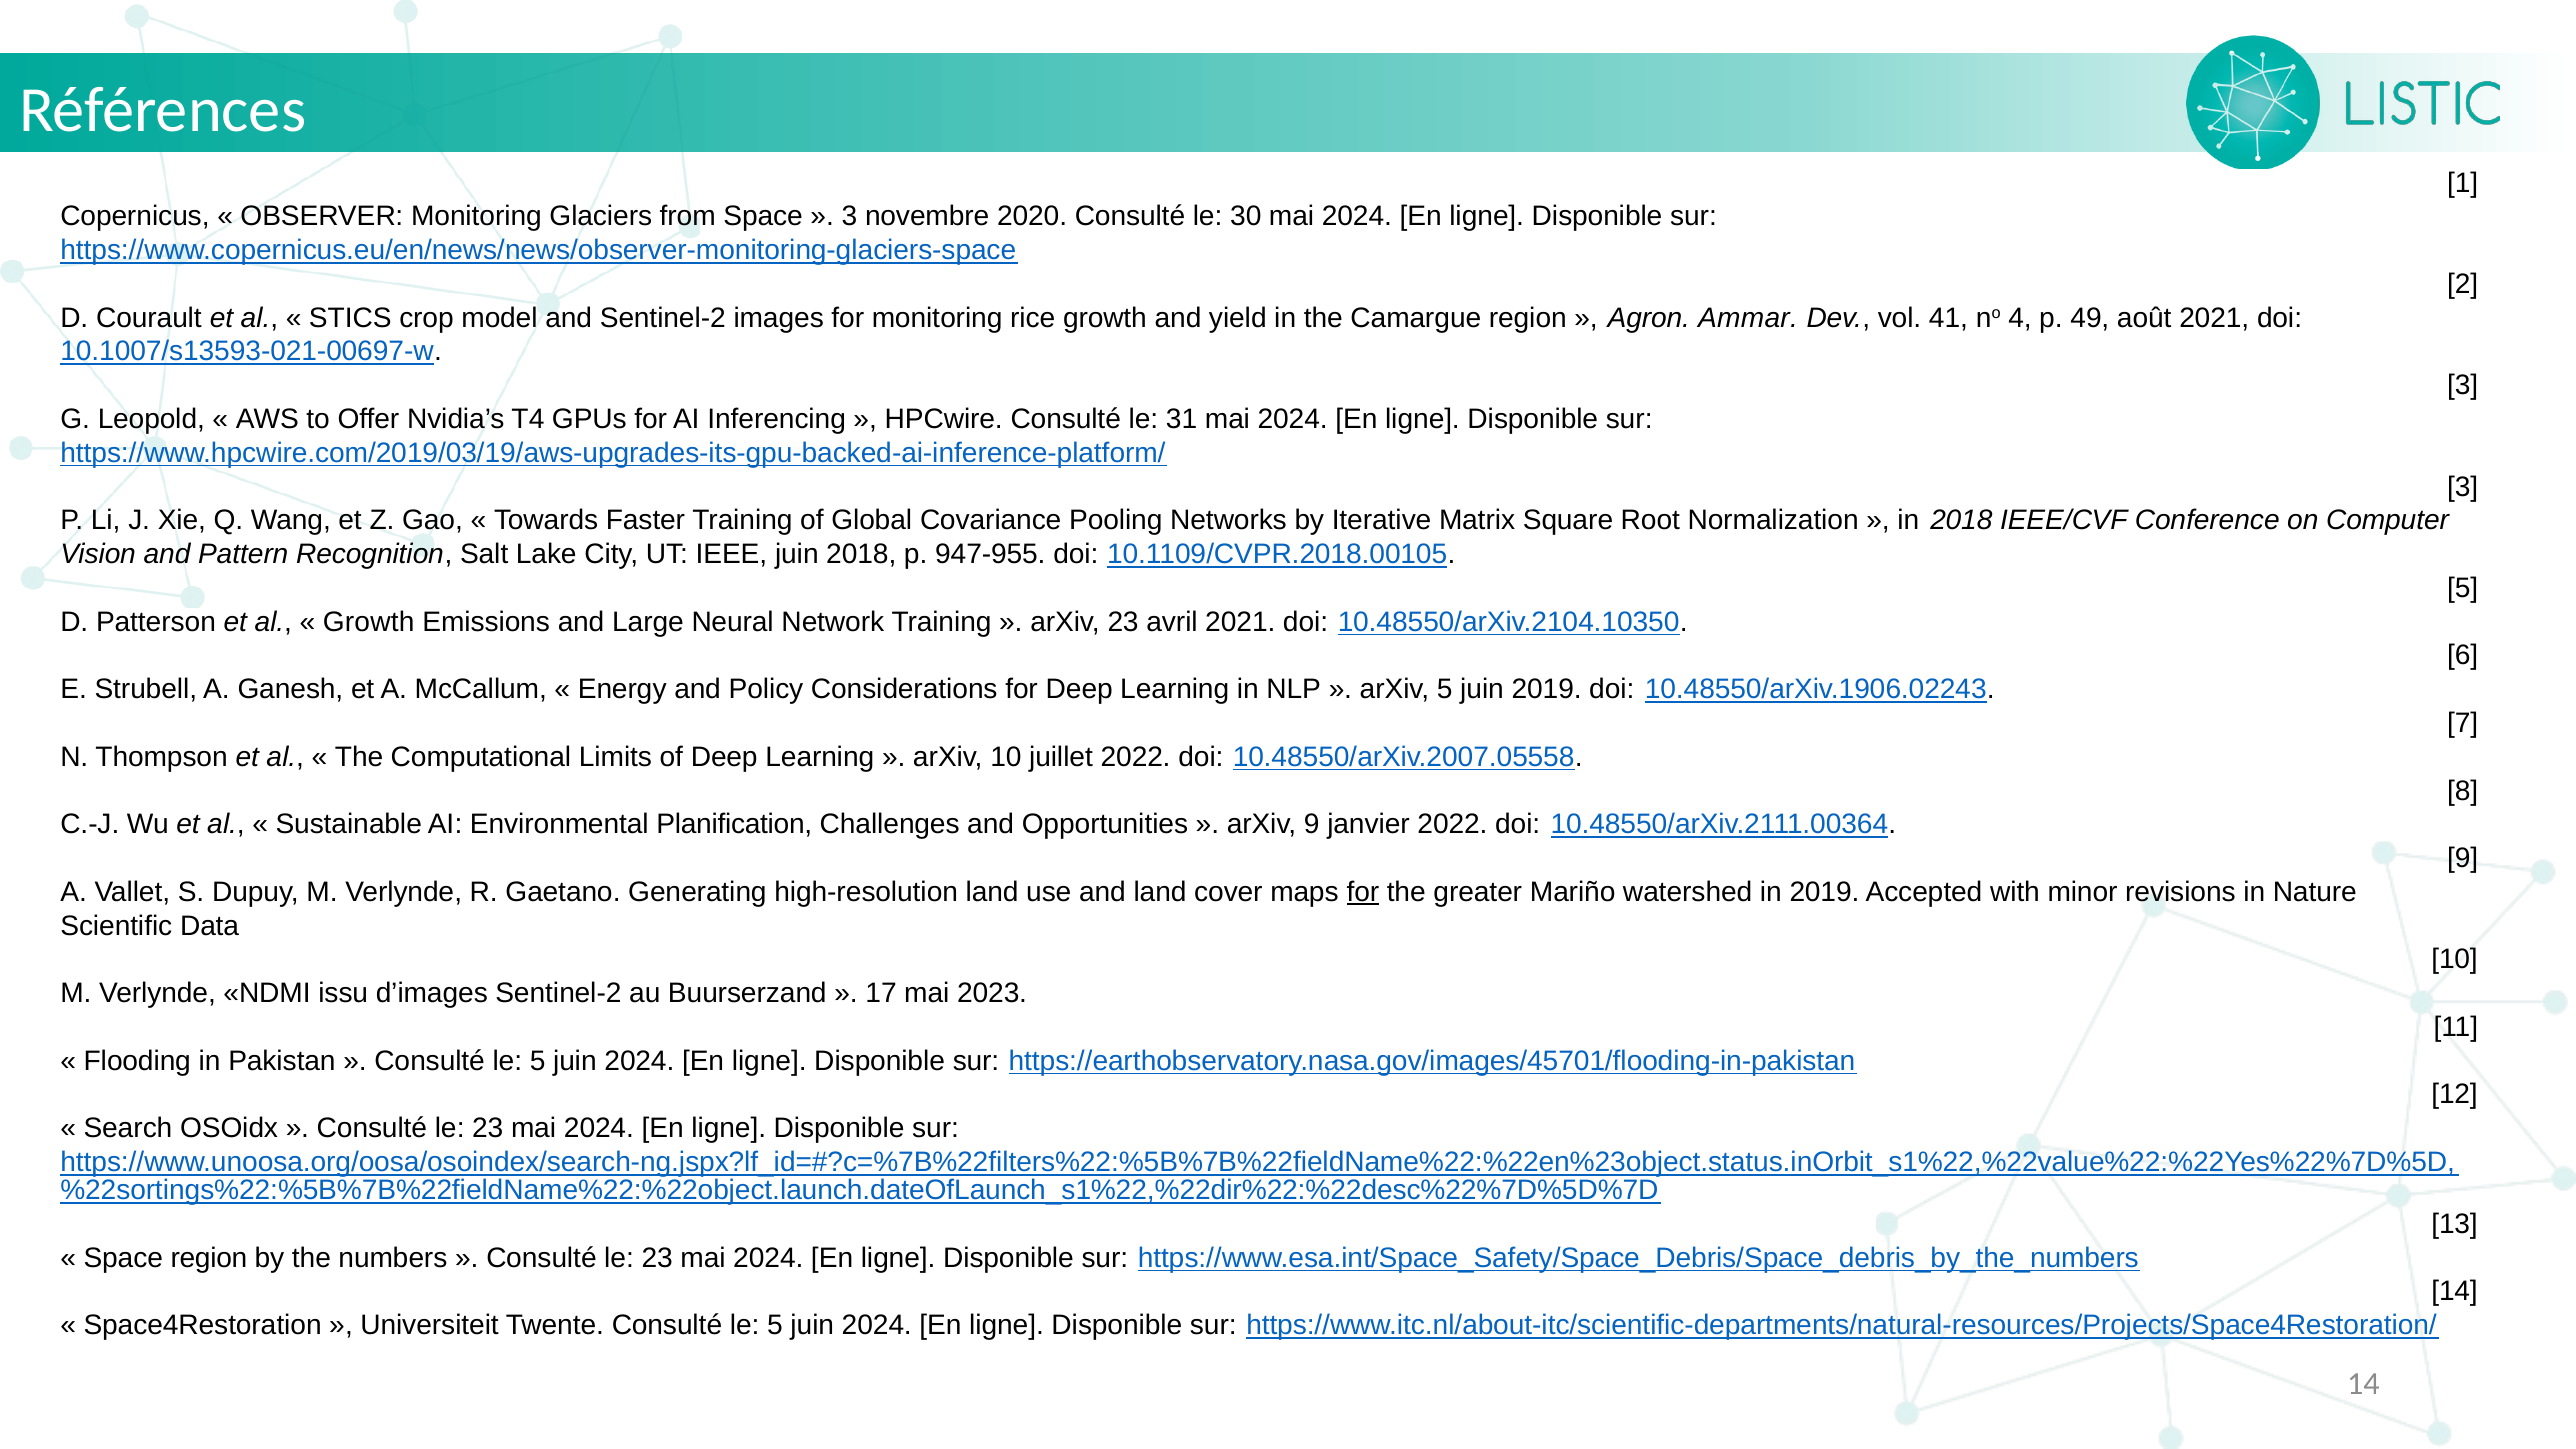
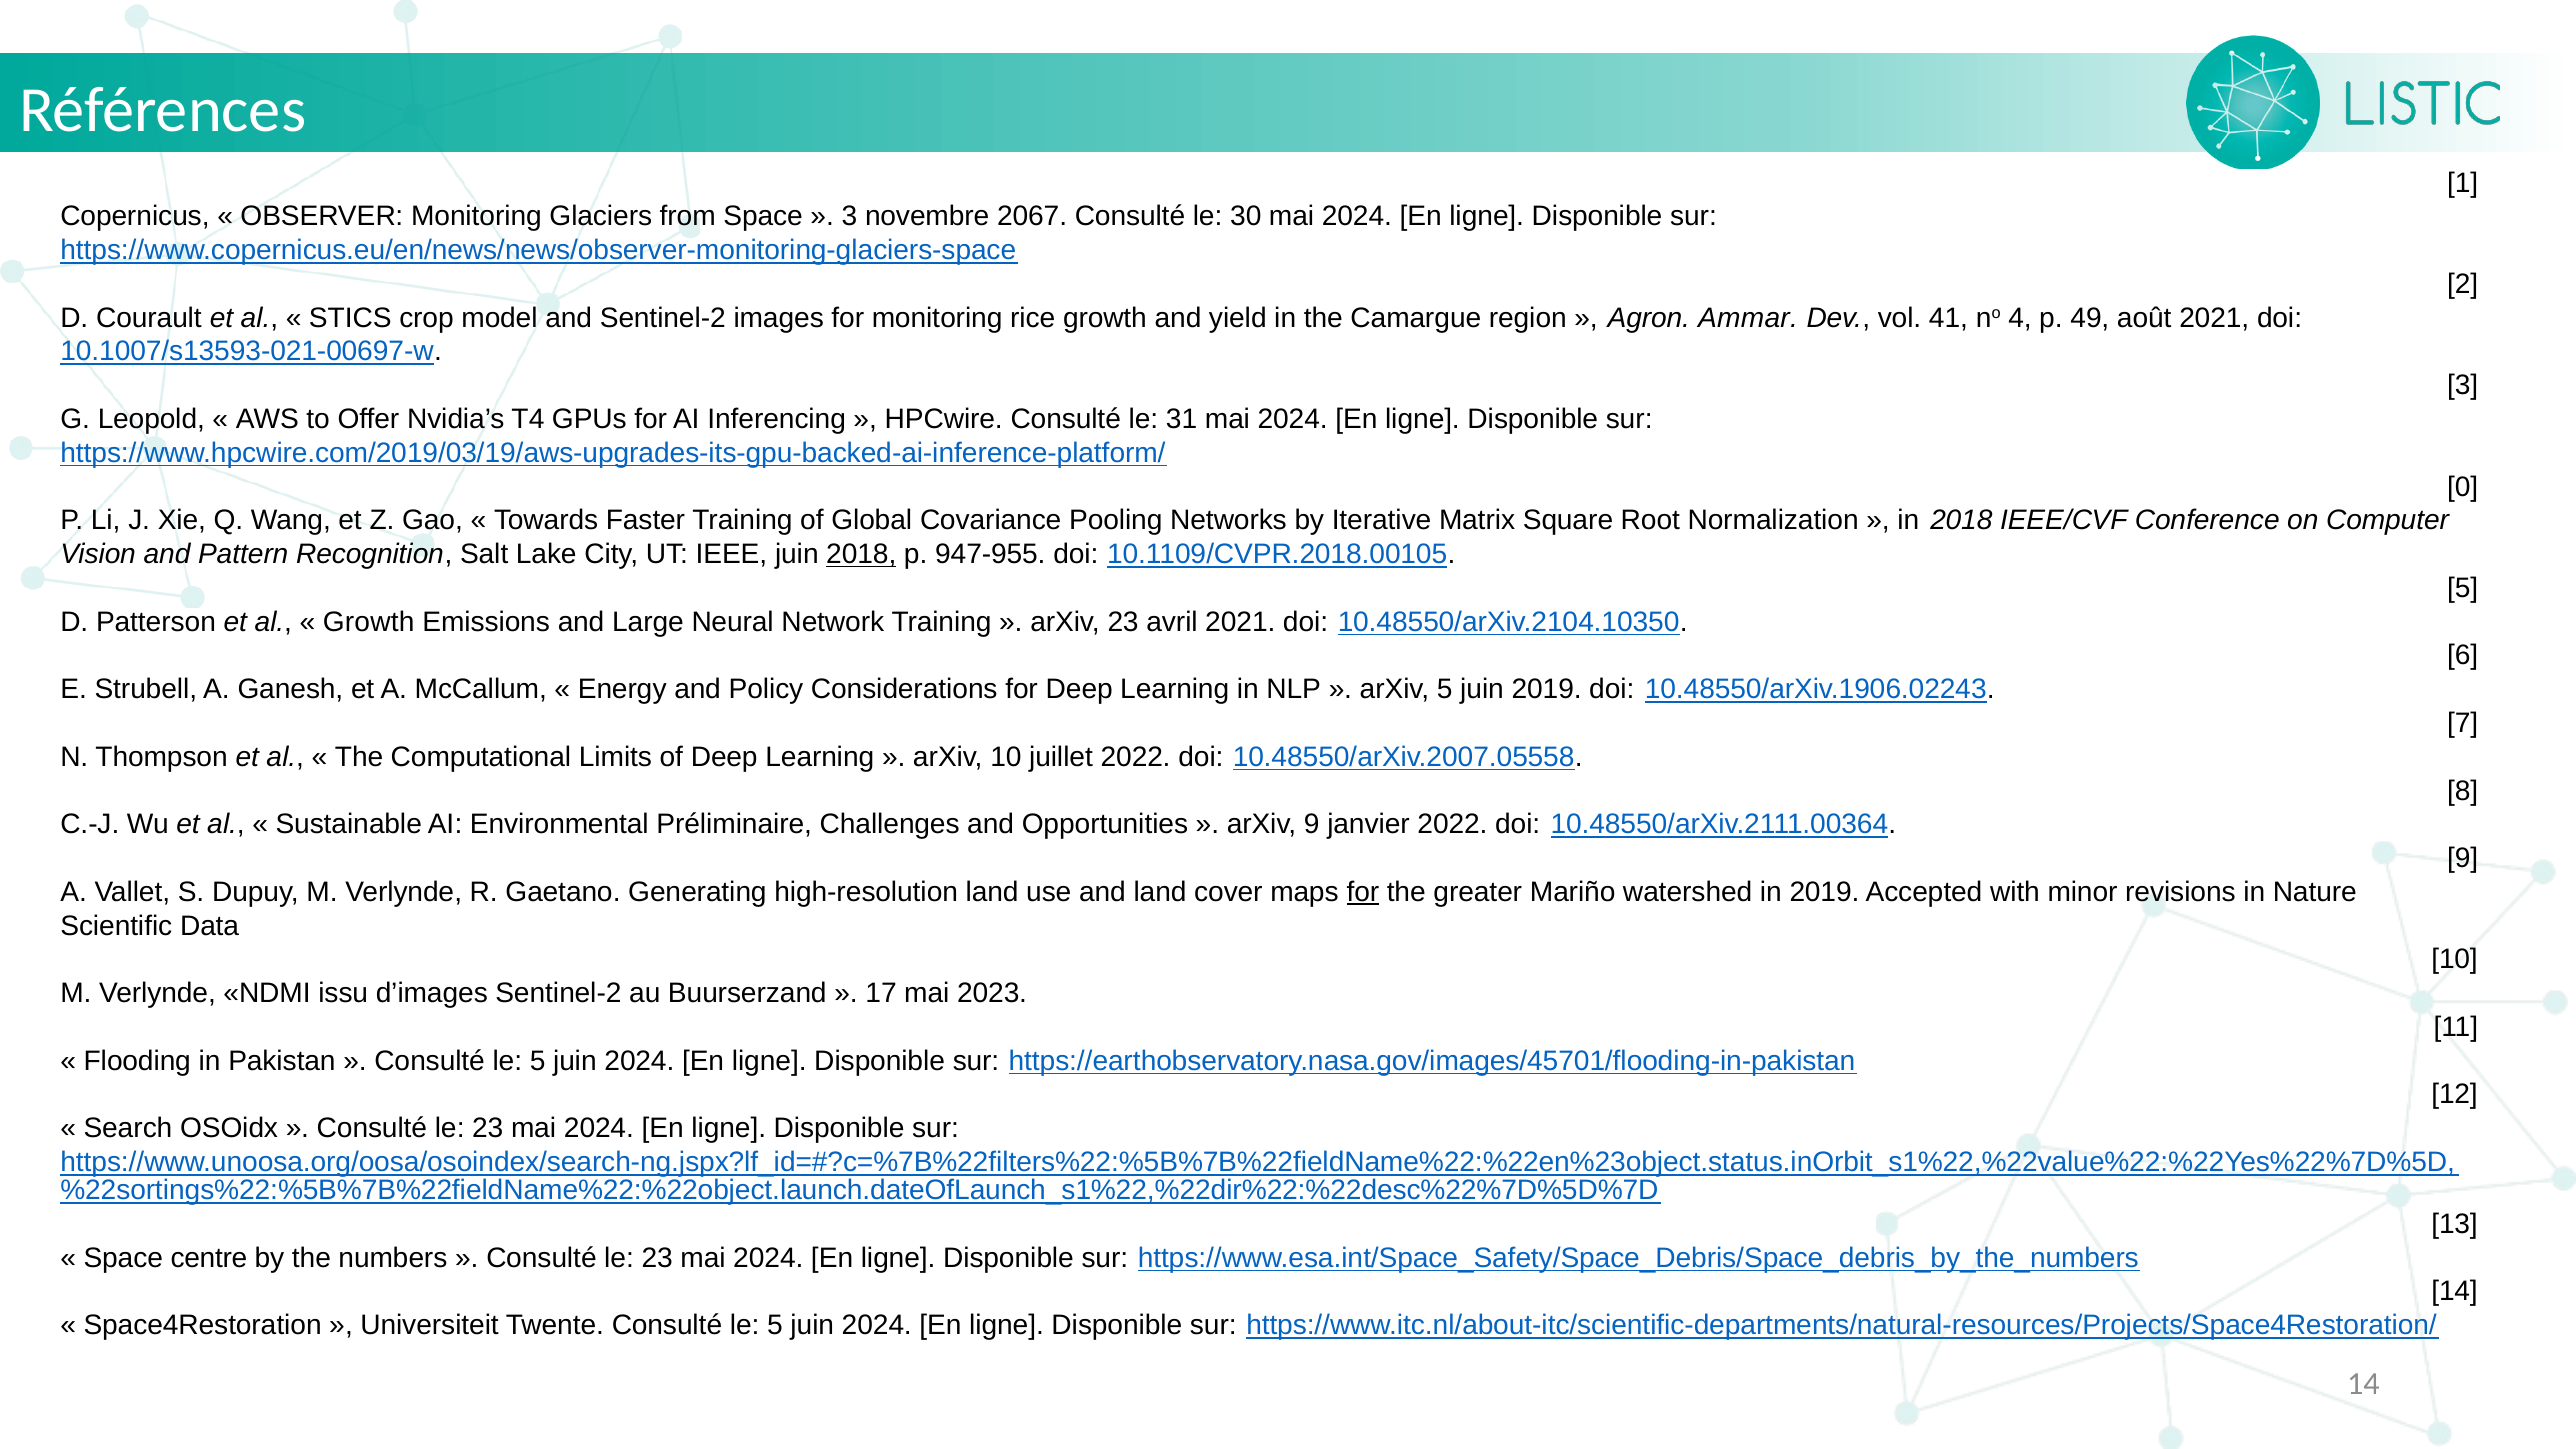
2020: 2020 -> 2067
3 at (2463, 487): 3 -> 0
2018 at (861, 554) underline: none -> present
Planification: Planification -> Préliminaire
Space region: region -> centre
